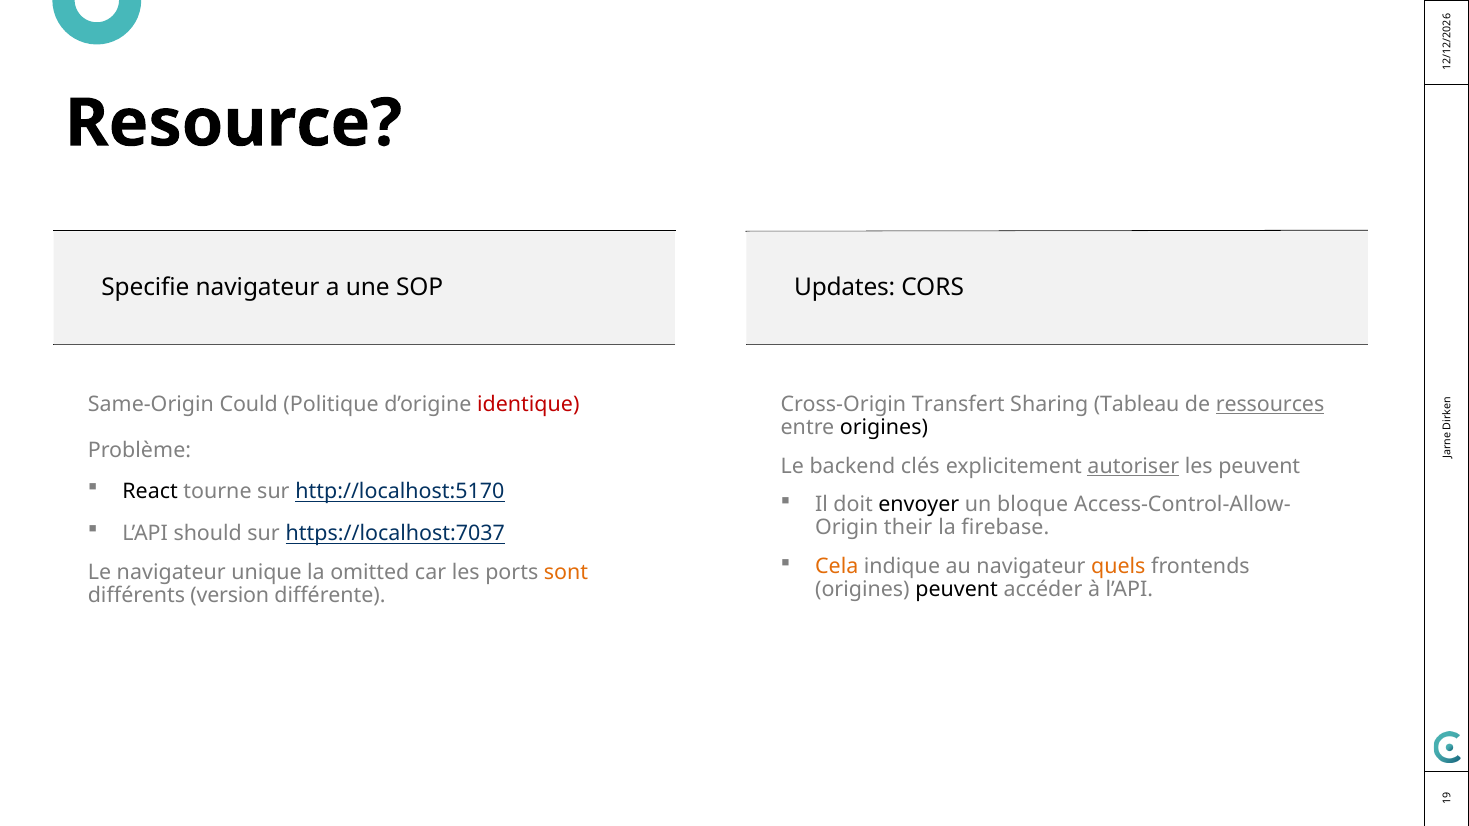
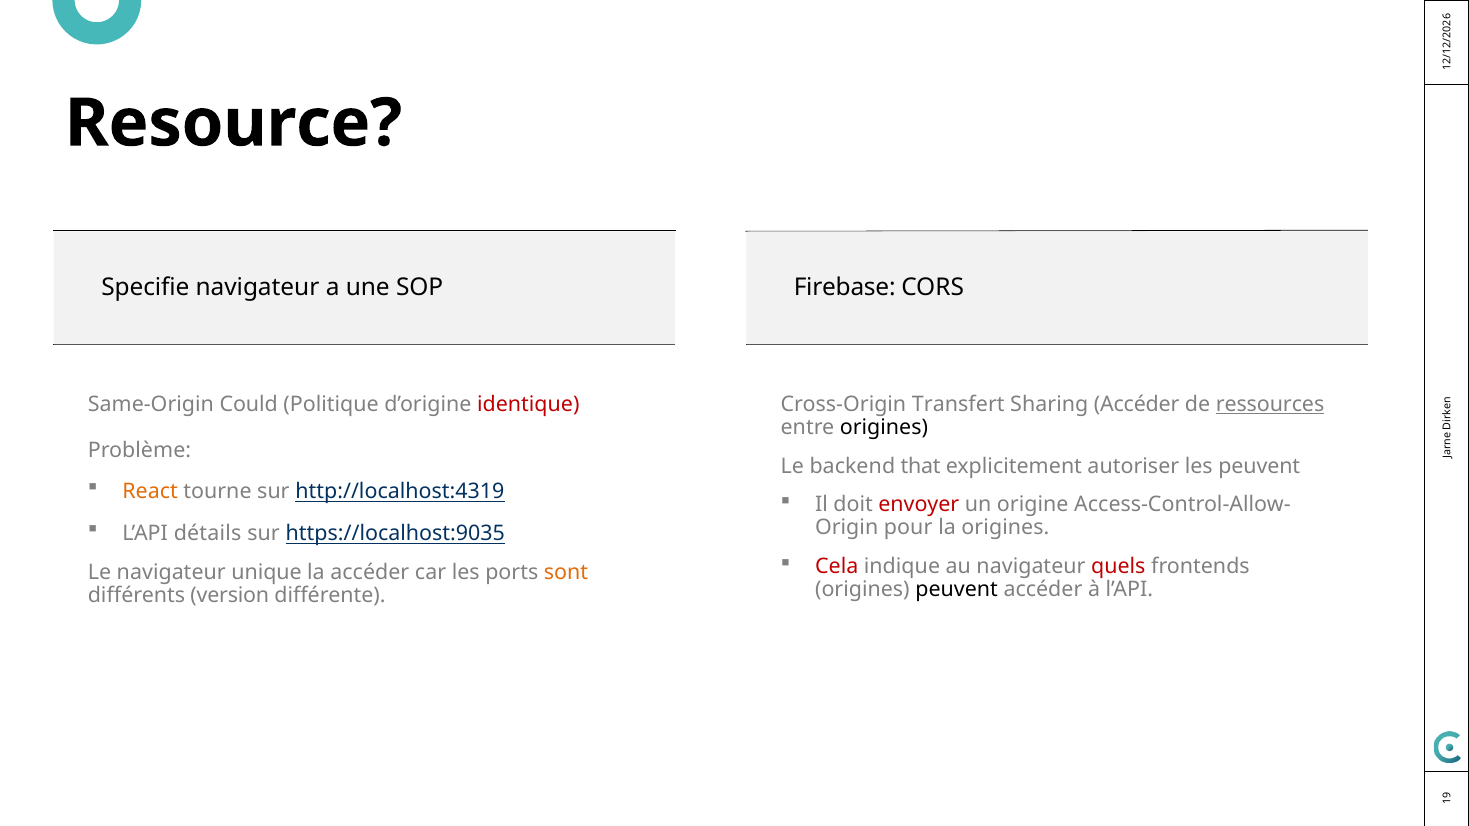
Updates: Updates -> Firebase
Sharing Tableau: Tableau -> Accéder
clés: clés -> that
autoriser underline: present -> none
React colour: black -> orange
http://localhost:5170: http://localhost:5170 -> http://localhost:4319
envoyer colour: black -> red
bloque: bloque -> origine
should: should -> détails
https://localhost:7037: https://localhost:7037 -> https://localhost:9035
their: their -> pour
la firebase: firebase -> origines
Cela colour: orange -> red
quels colour: orange -> red
la omitted: omitted -> accéder
